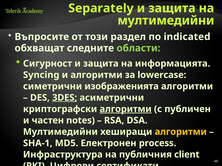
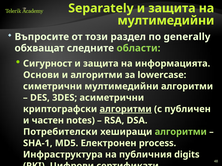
indicated: indicated -> generally
Syncing: Syncing -> Основи
симетрични изображенията: изображенията -> мултимедийни
3DES underline: present -> none
Мултимедийни at (60, 132): Мултимедийни -> Потребителски
алгоритми at (181, 132) colour: yellow -> light green
client: client -> digits
